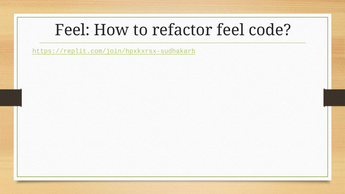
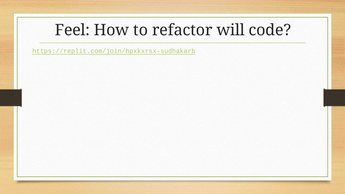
refactor feel: feel -> will
